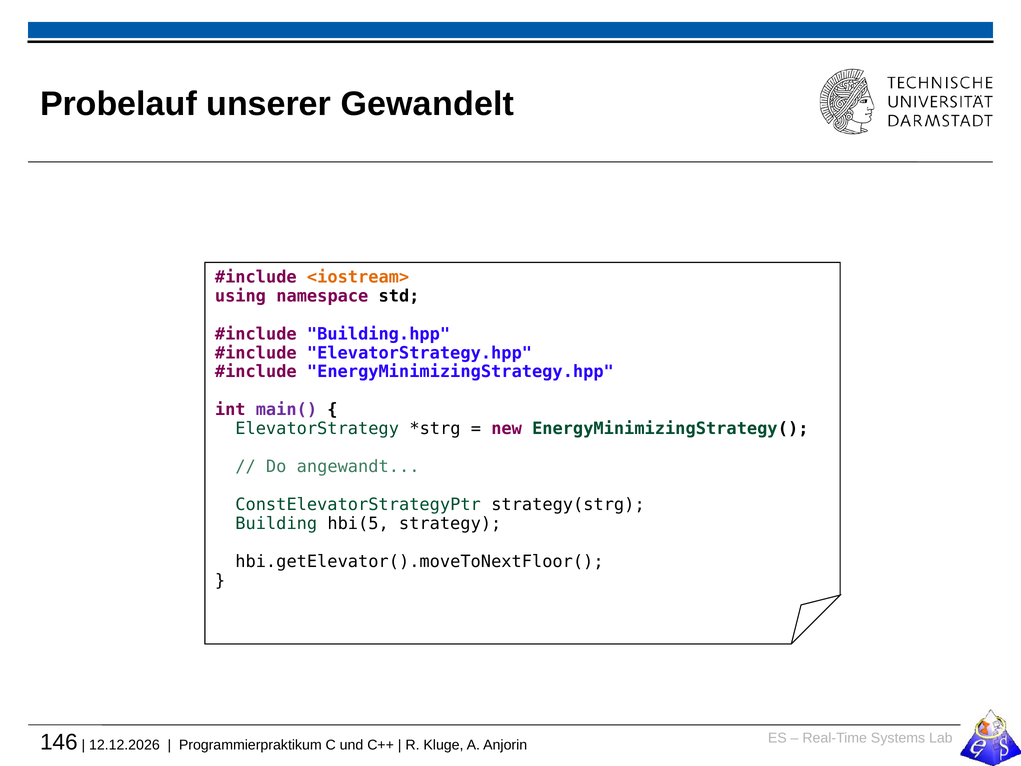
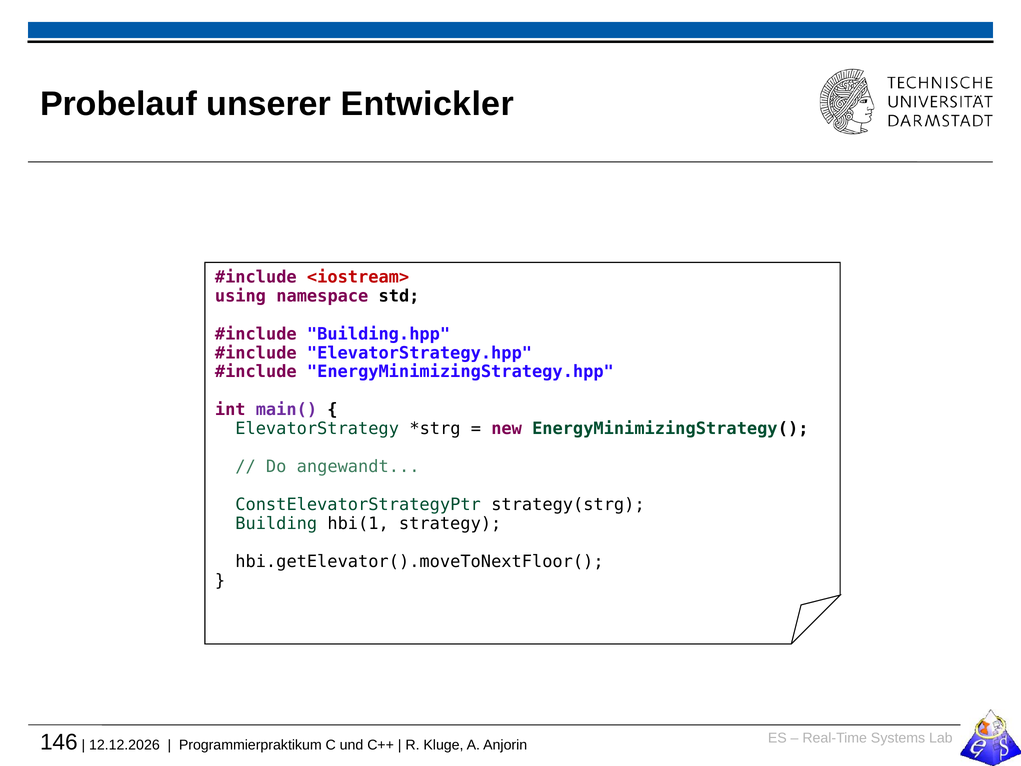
Gewandelt: Gewandelt -> Entwickler
<iostream> colour: orange -> red
hbi(5: hbi(5 -> hbi(1
